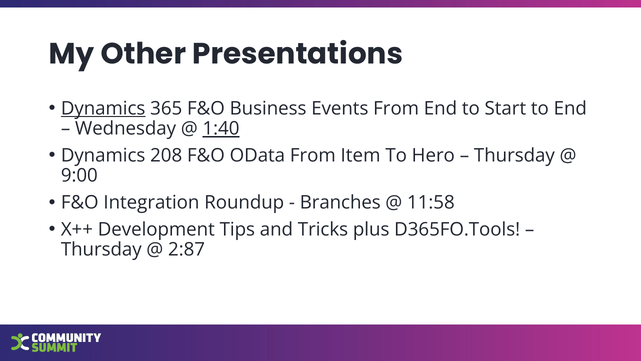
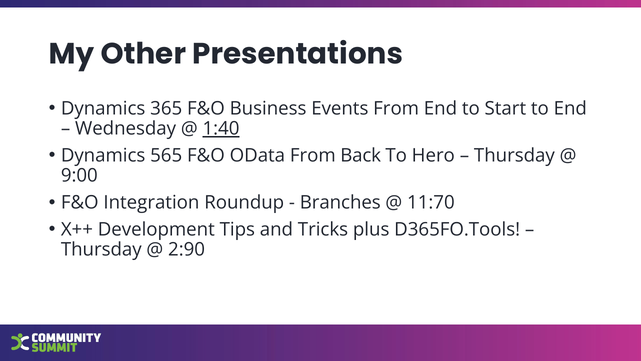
Dynamics at (103, 108) underline: present -> none
208: 208 -> 565
Item: Item -> Back
11:58: 11:58 -> 11:70
2:87: 2:87 -> 2:90
